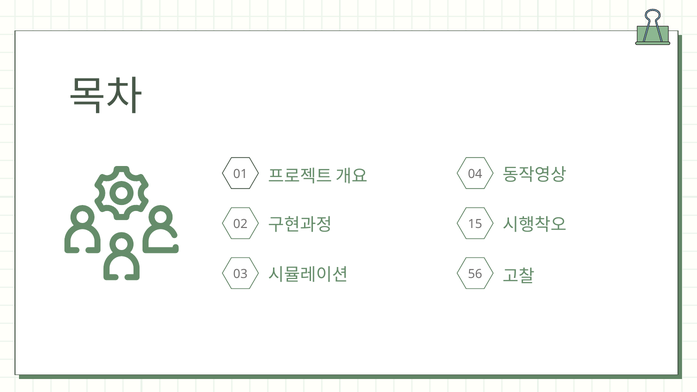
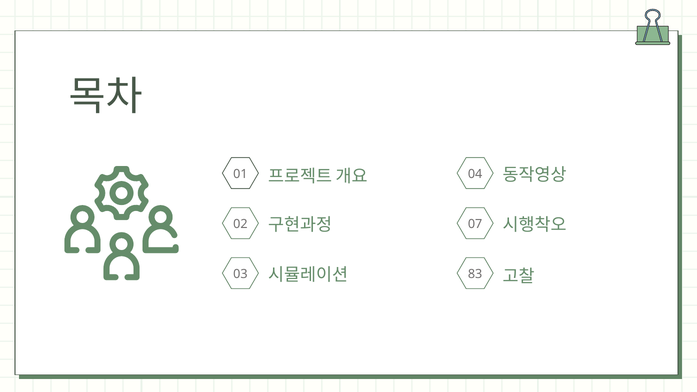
15: 15 -> 07
56: 56 -> 83
